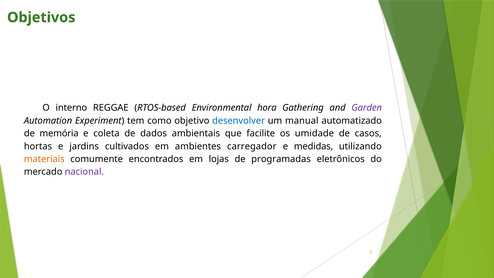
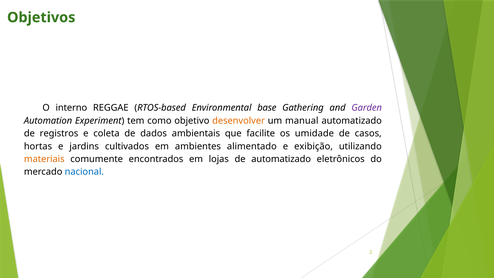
hora: hora -> base
desenvolver colour: blue -> orange
memória: memória -> registros
carregador: carregador -> alimentado
medidas: medidas -> exibição
de programadas: programadas -> automatizado
nacional colour: purple -> blue
